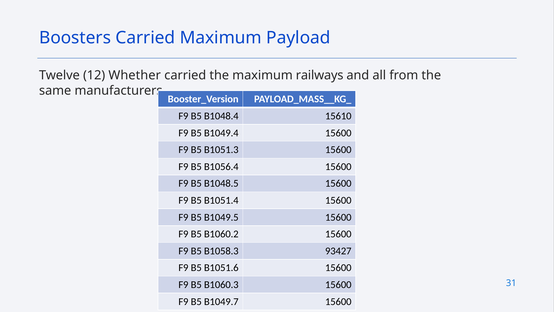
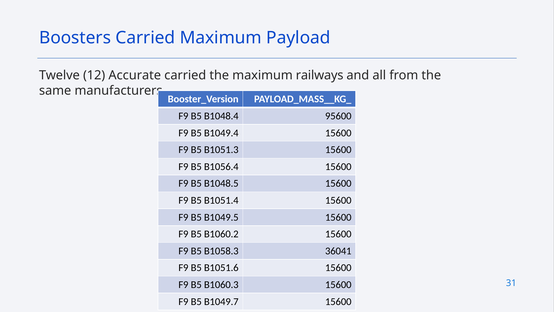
Whether: Whether -> Accurate
15610: 15610 -> 95600
93427: 93427 -> 36041
